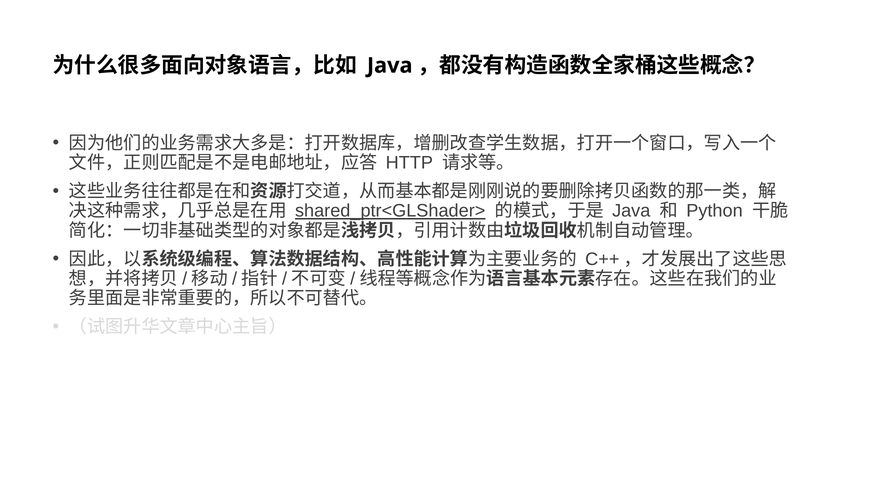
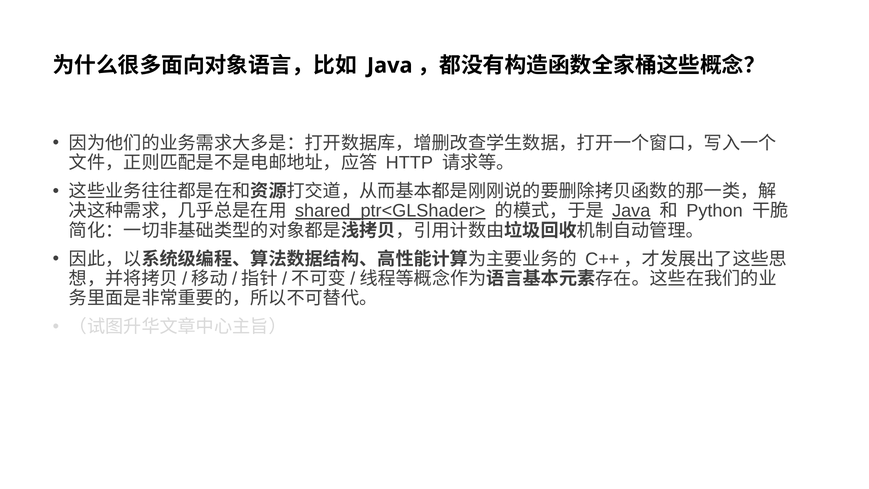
Java at (631, 211) underline: none -> present
